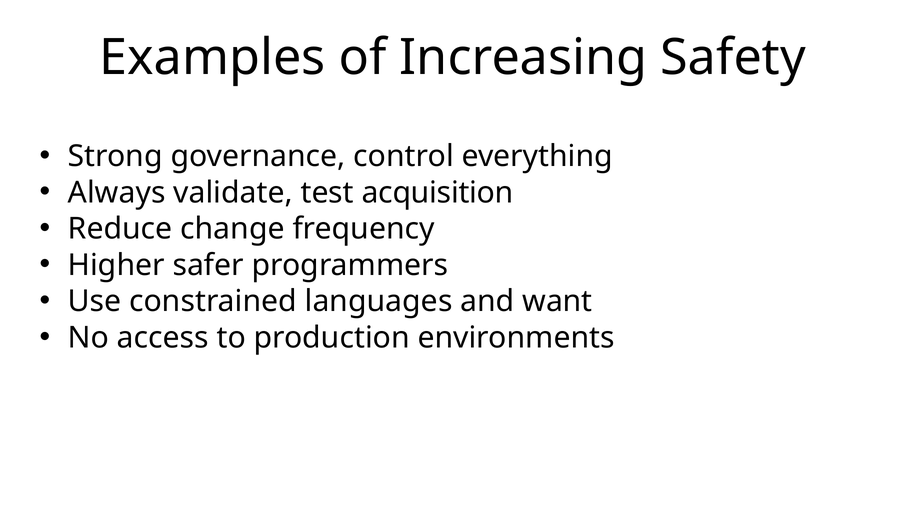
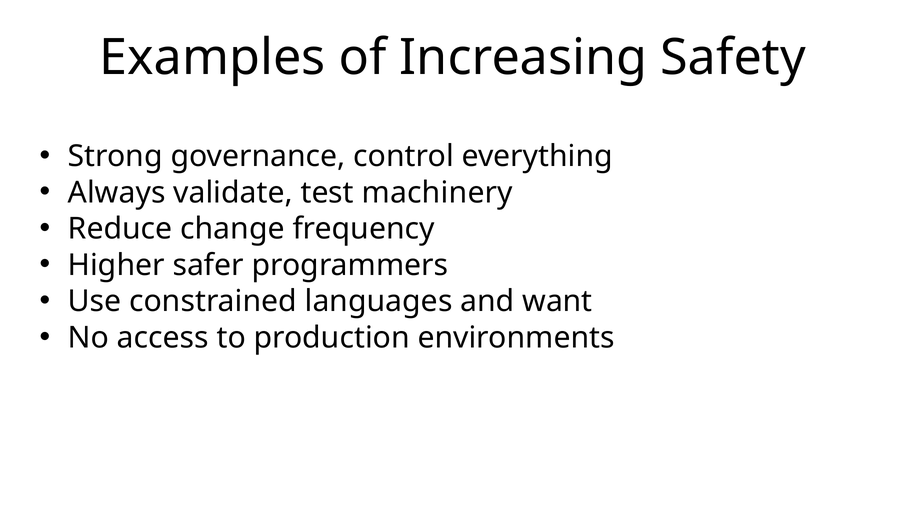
acquisition: acquisition -> machinery
